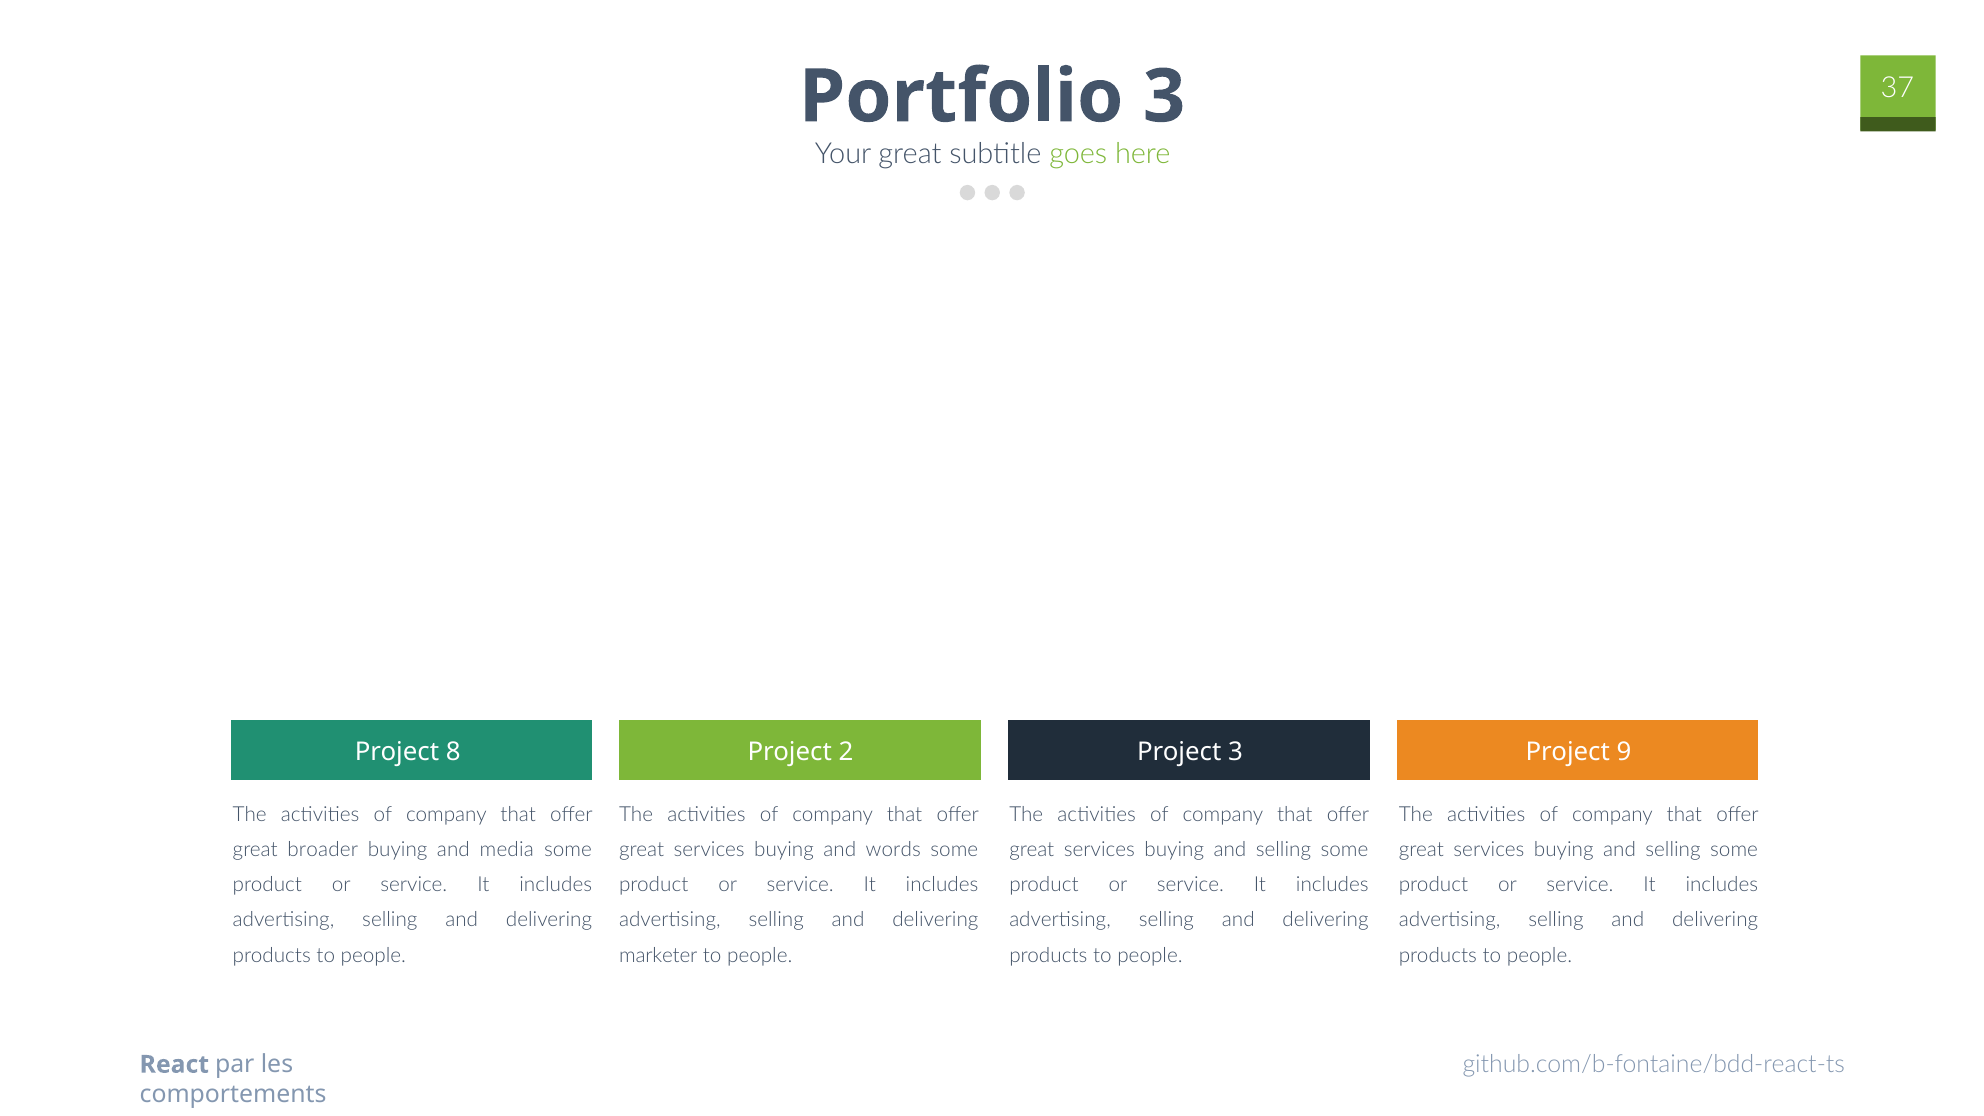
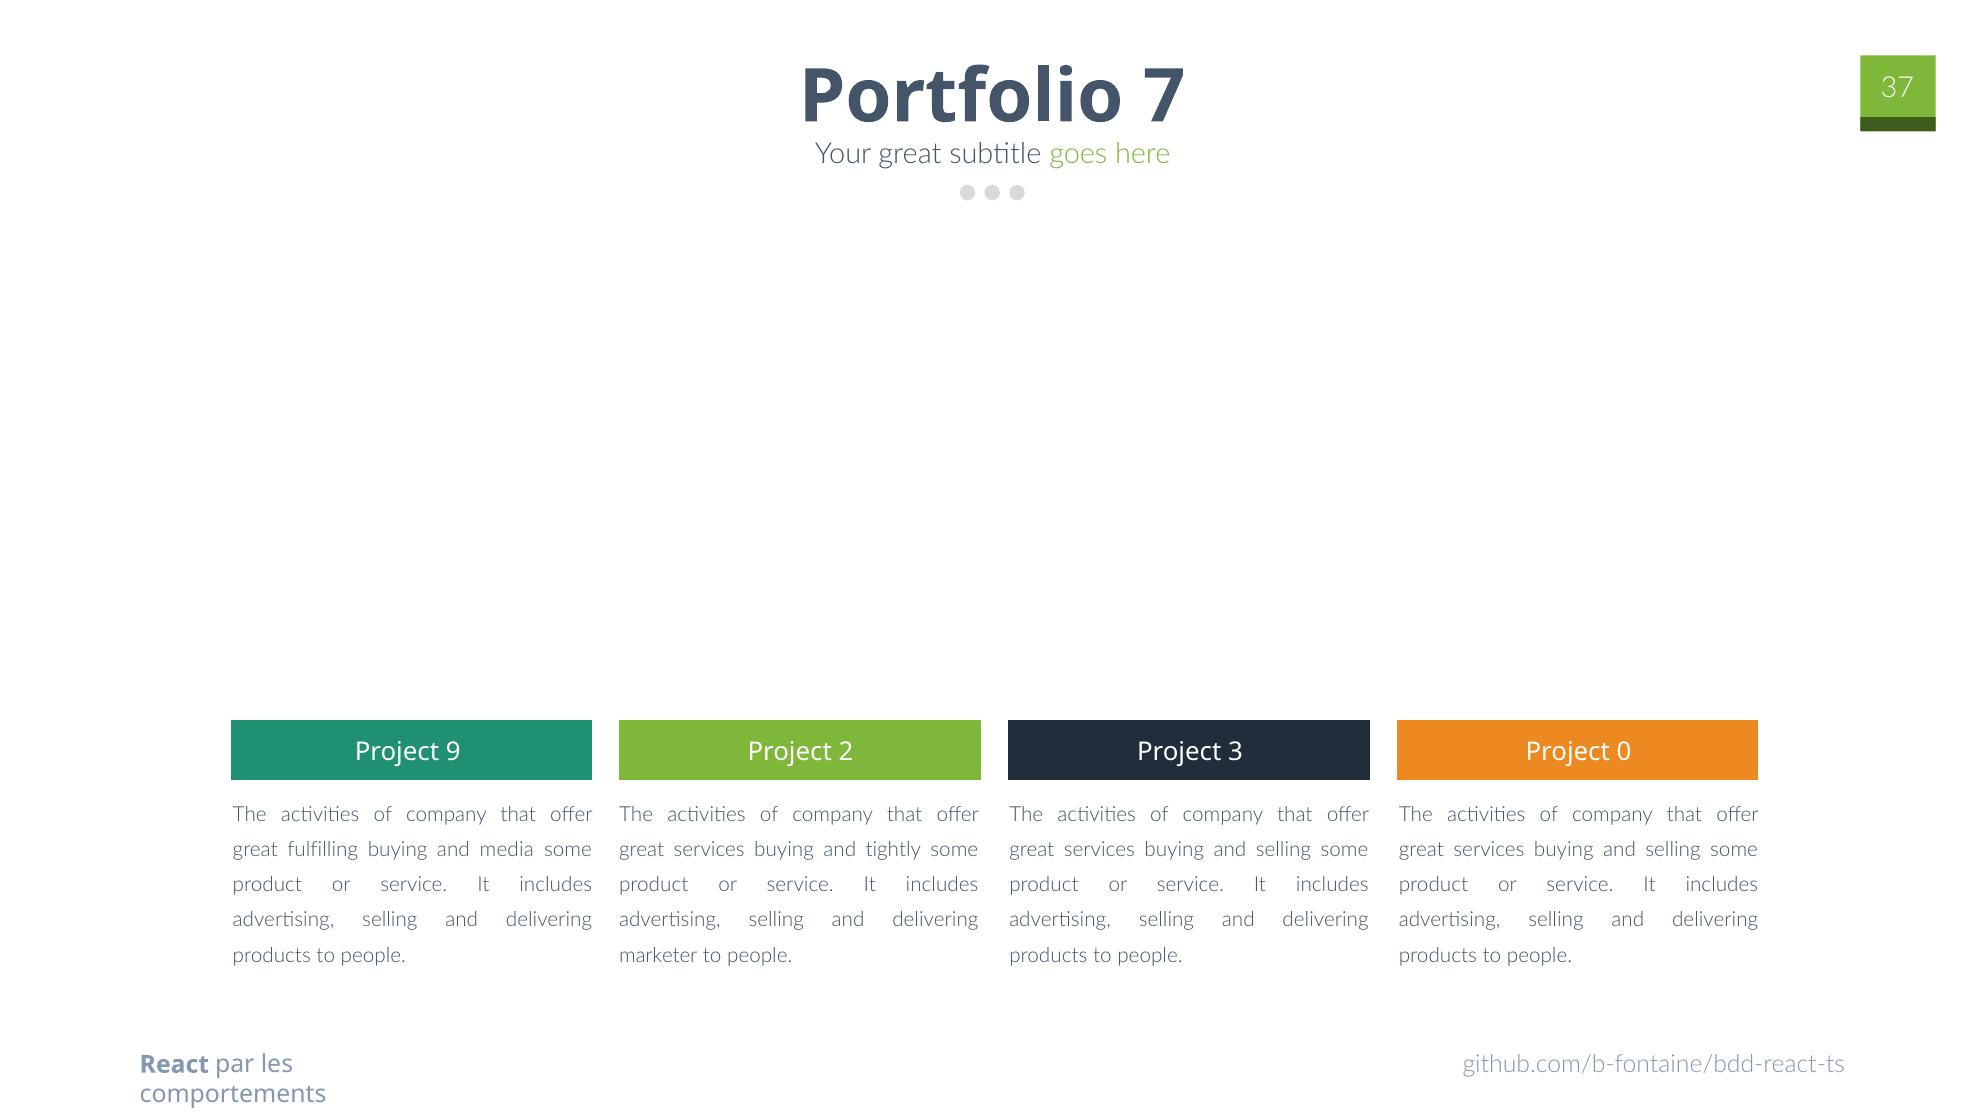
3 at (1164, 97): 3 -> 7
8: 8 -> 9
9: 9 -> 0
broader: broader -> fulfilling
words: words -> tightly
